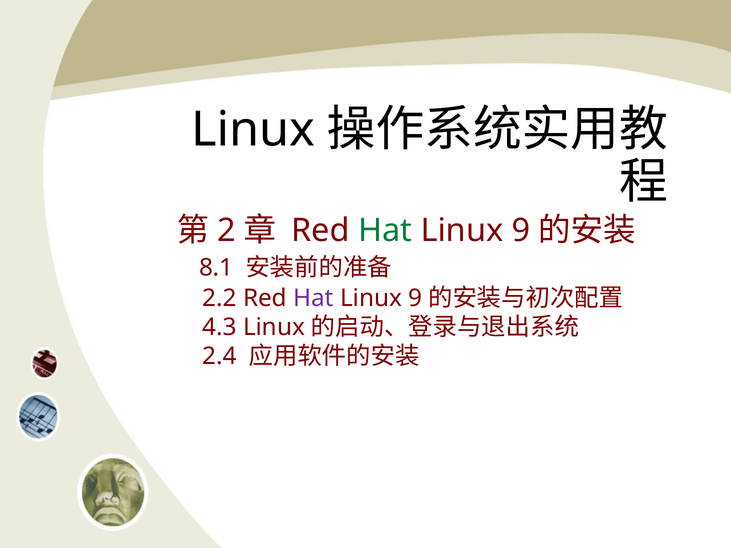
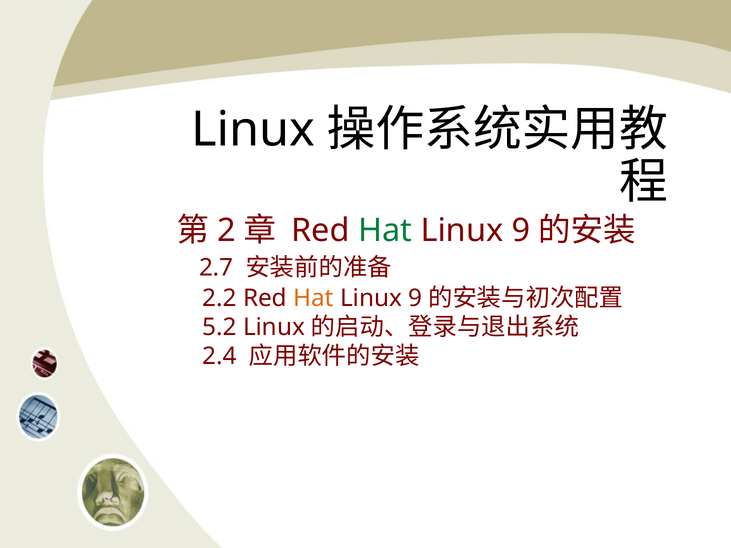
8.1: 8.1 -> 2.7
Hat at (313, 298) colour: purple -> orange
4.3: 4.3 -> 5.2
